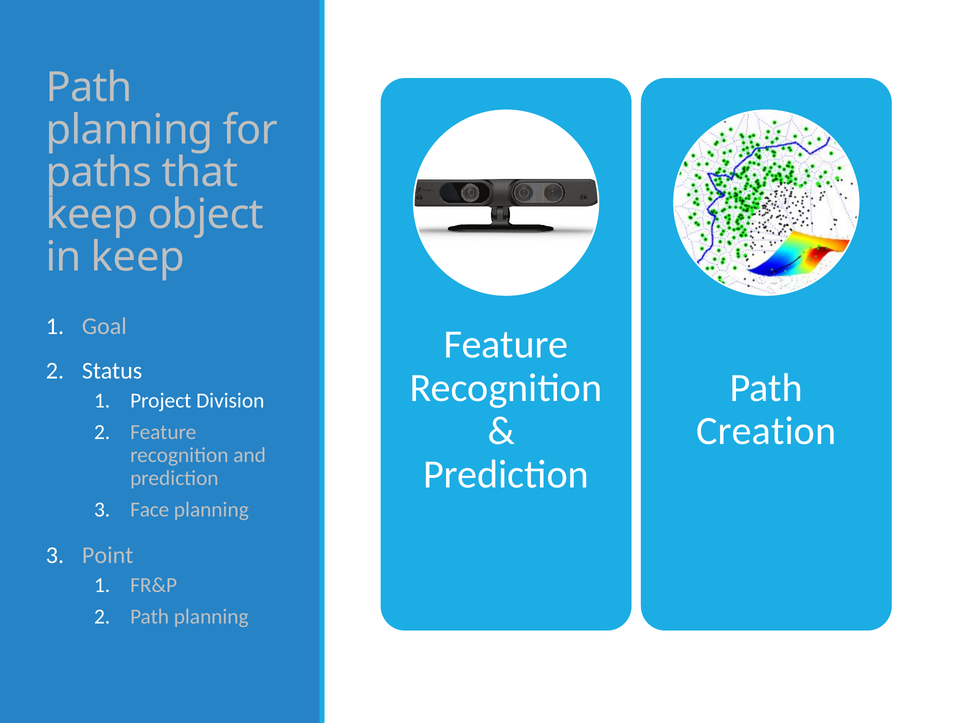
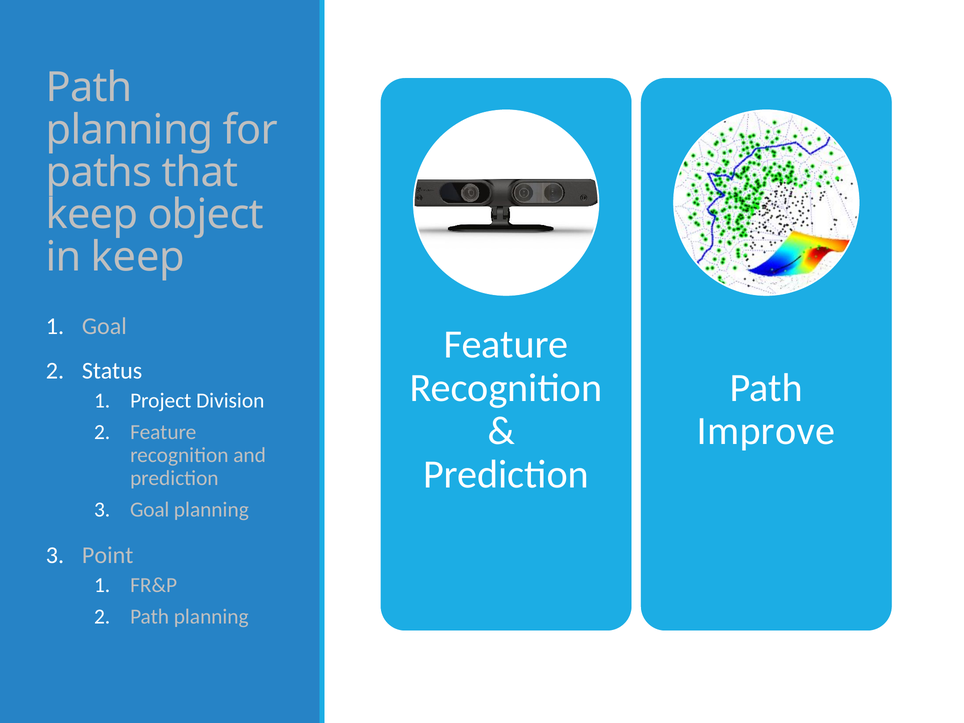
Creation: Creation -> Improve
Face at (150, 509): Face -> Goal
